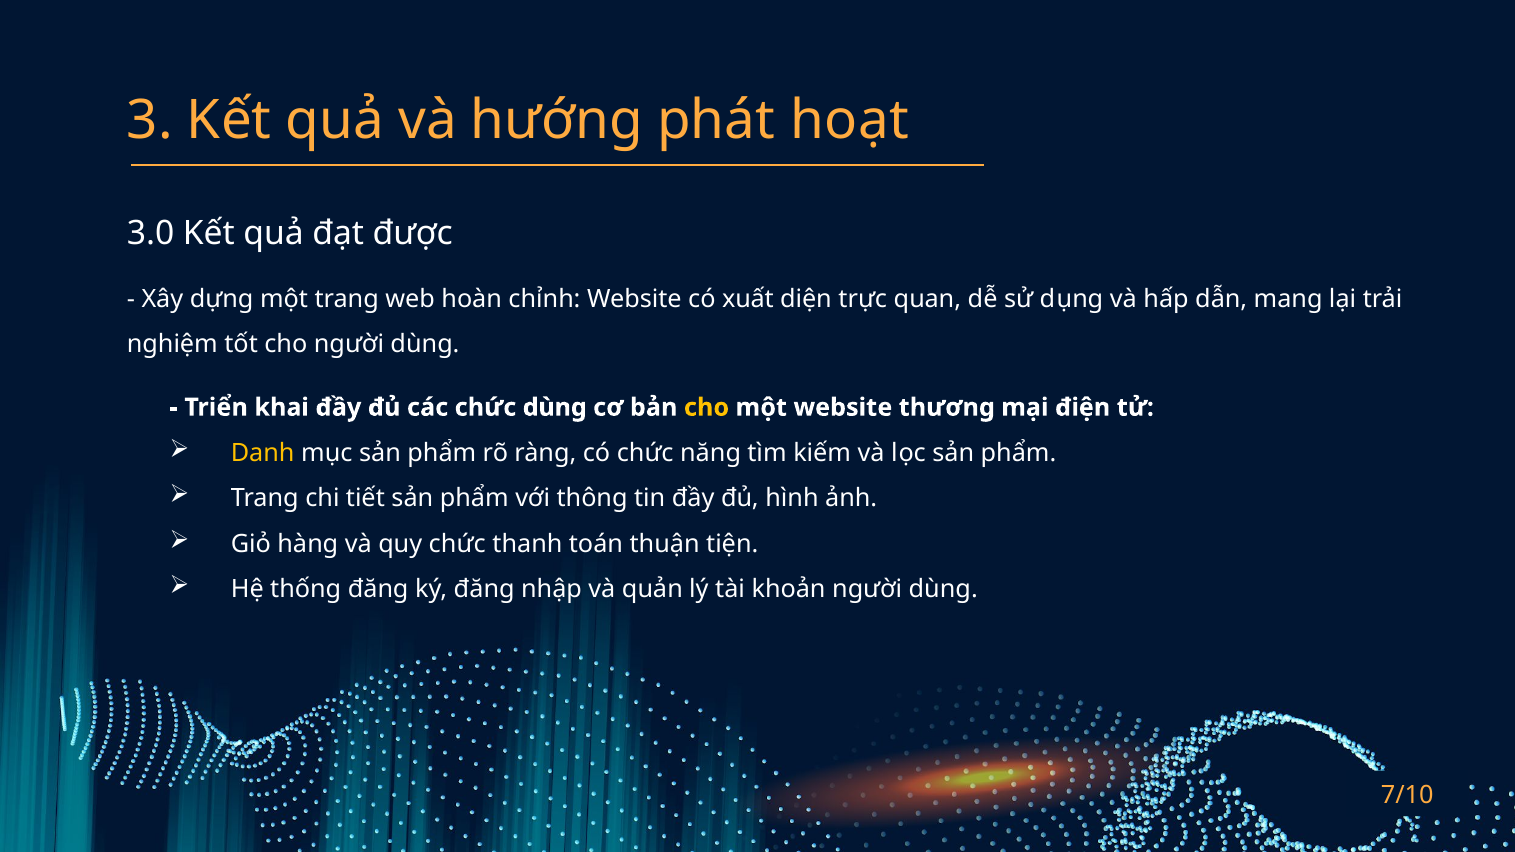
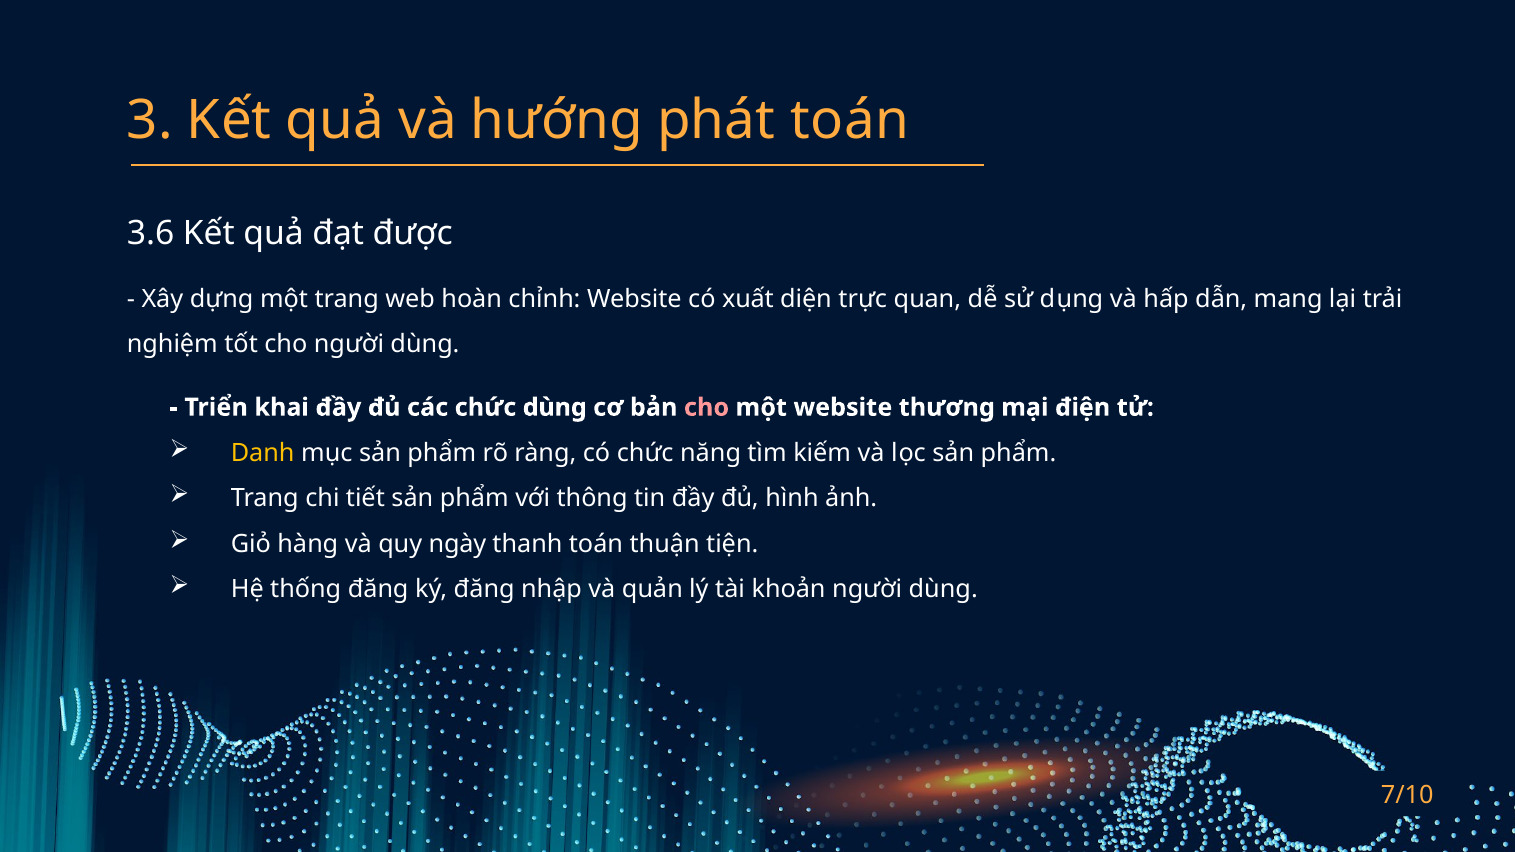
phát hoạt: hoạt -> toán
3.0: 3.0 -> 3.6
cho at (707, 408) colour: yellow -> pink
quy chức: chức -> ngày
